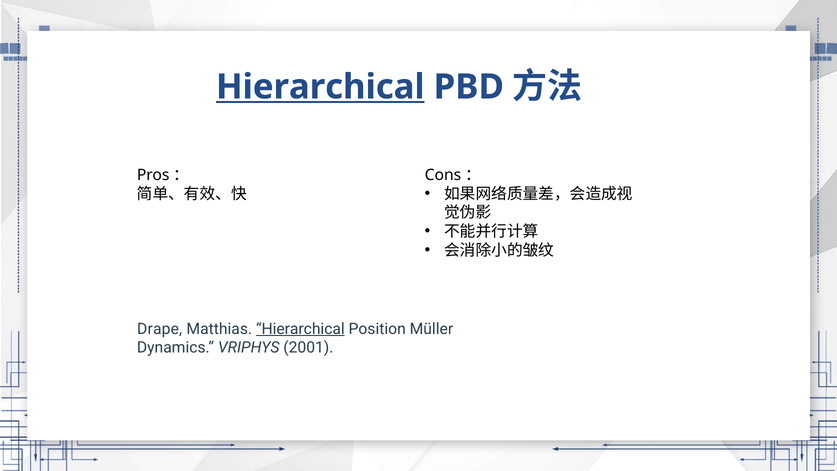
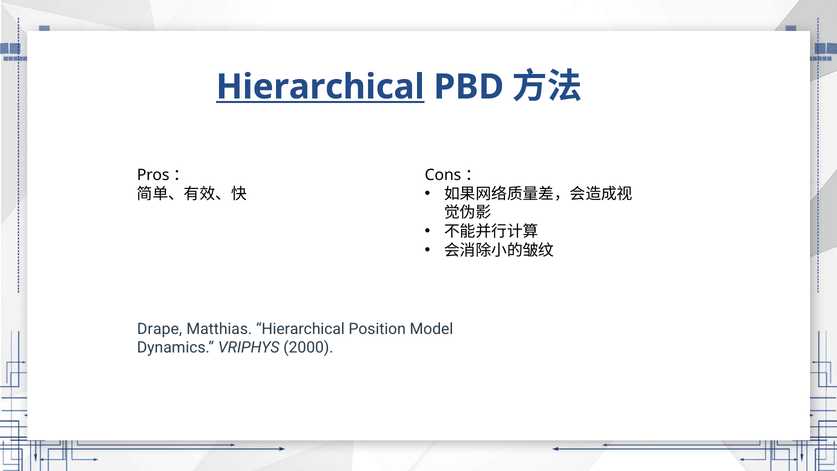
Hierarchical at (300, 329) underline: present -> none
Müller: Müller -> Model
2001: 2001 -> 2000
